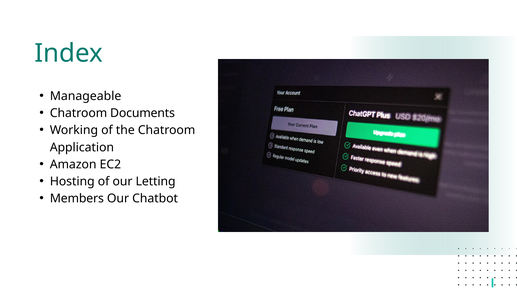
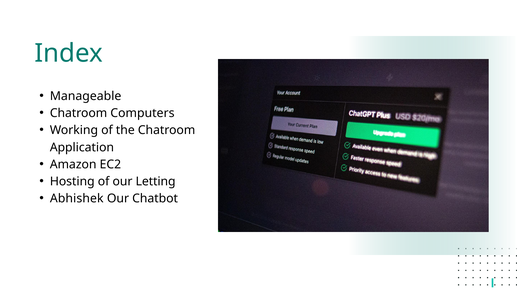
Documents: Documents -> Computers
Members: Members -> Abhishek
